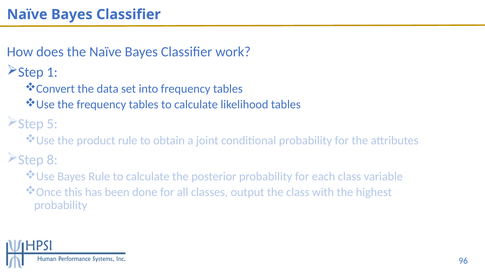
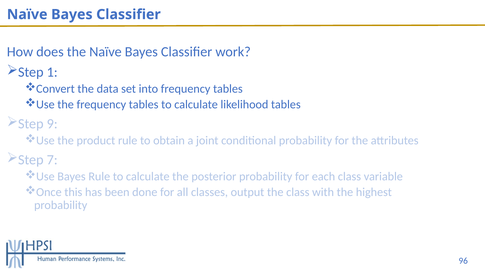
5: 5 -> 9
8: 8 -> 7
